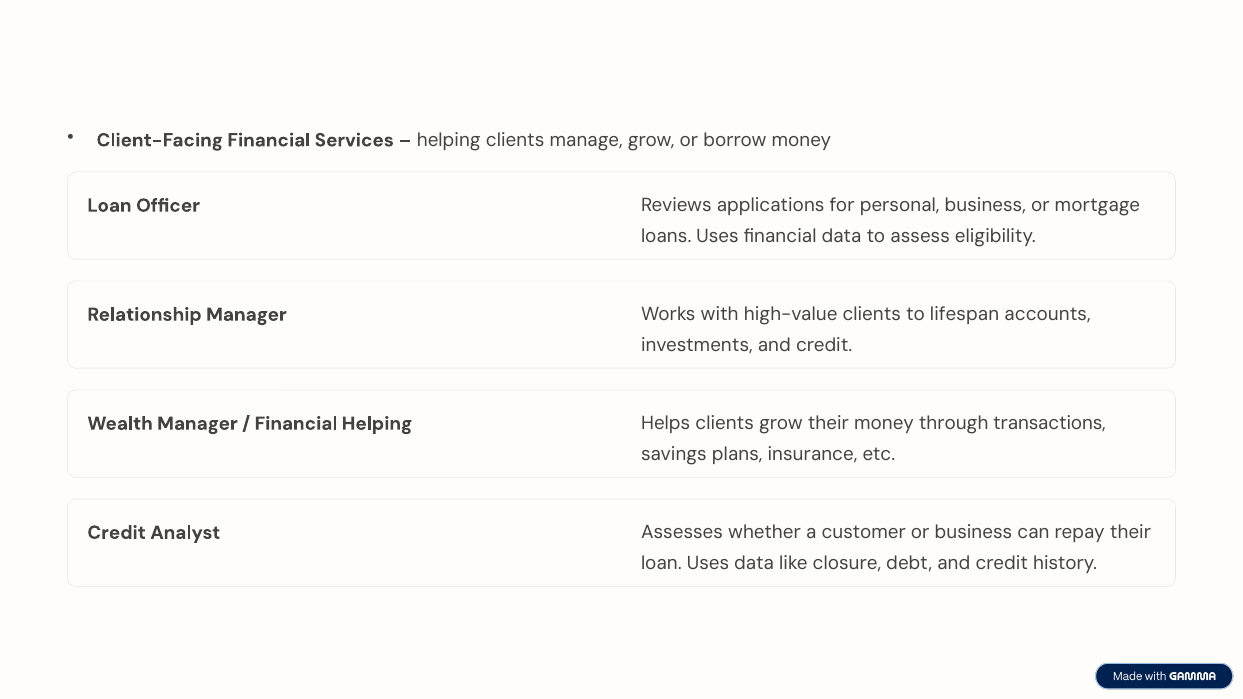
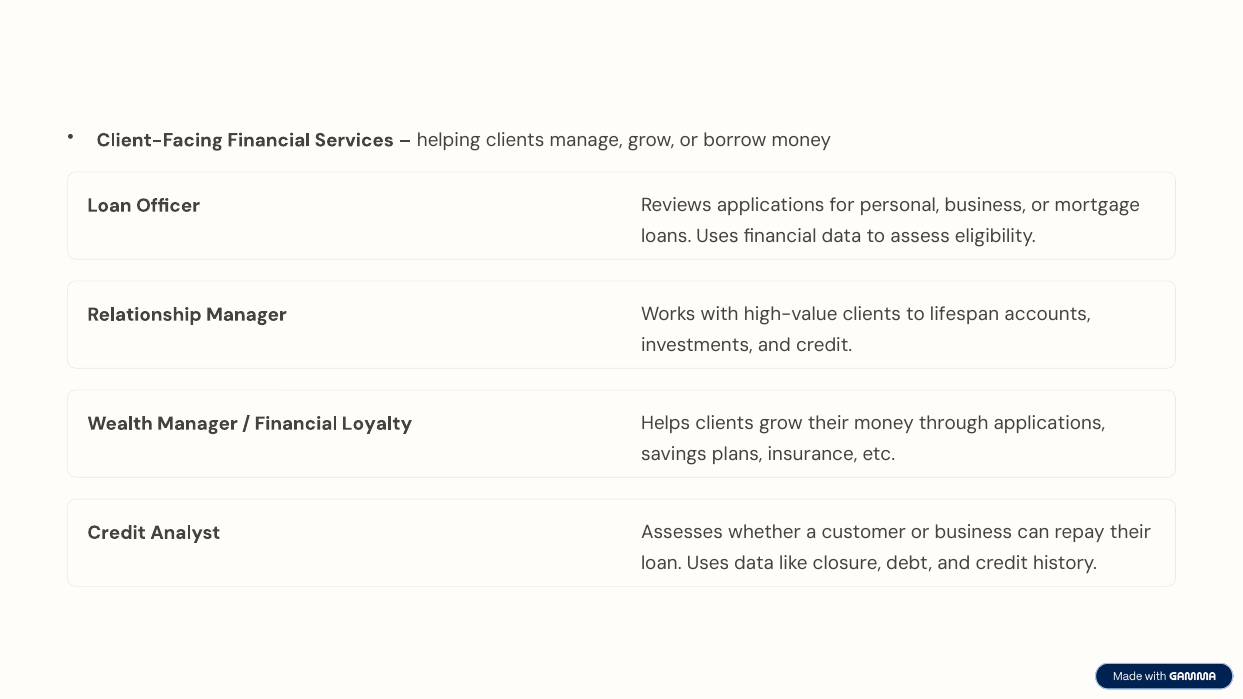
Financial Helping: Helping -> Loyalty
through transactions: transactions -> applications
